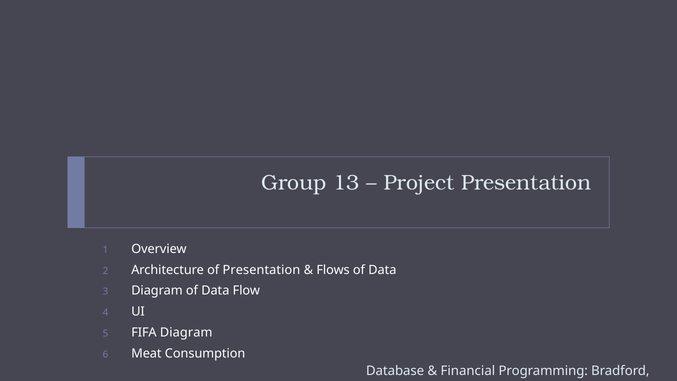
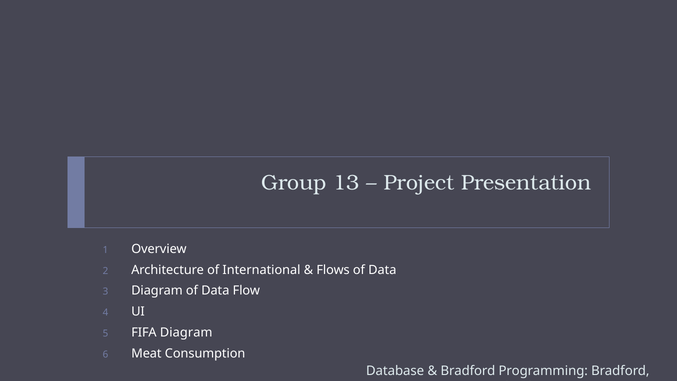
of Presentation: Presentation -> International
Financial at (468, 371): Financial -> Bradford
